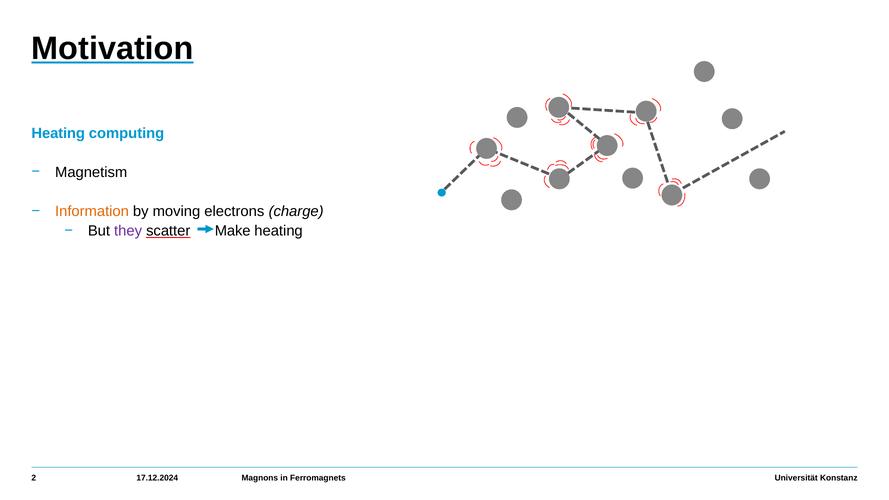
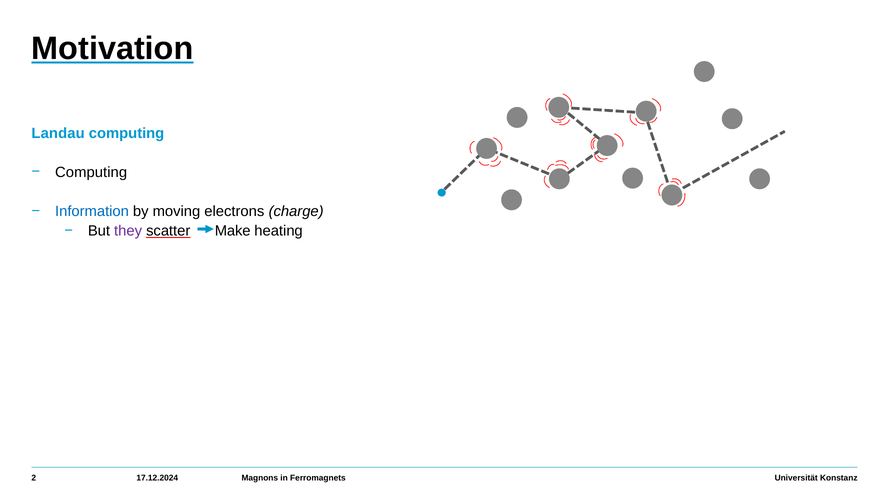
Heating at (58, 133): Heating -> Landau
Magnetism at (91, 172): Magnetism -> Computing
Information colour: orange -> blue
